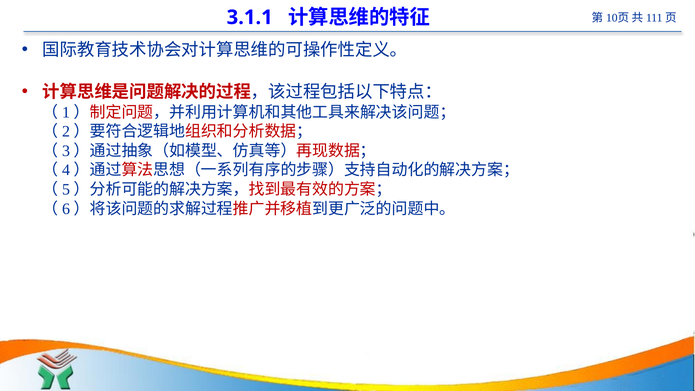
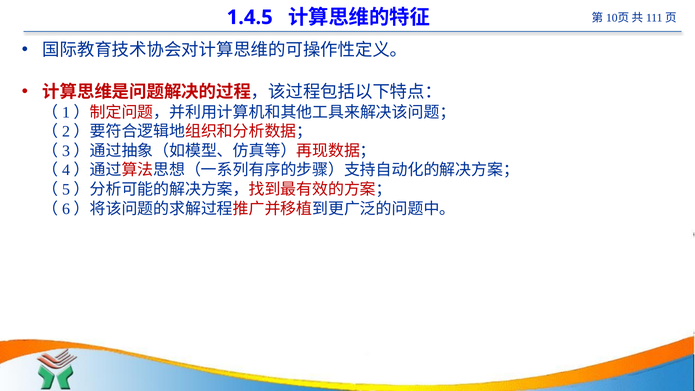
3.1.1: 3.1.1 -> 1.4.5
